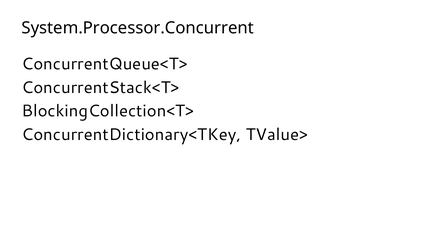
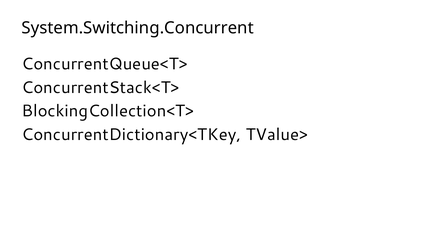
System.Processor.Concurrent: System.Processor.Concurrent -> System.Switching.Concurrent
